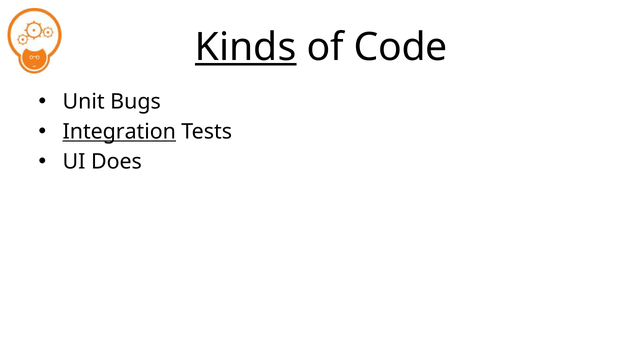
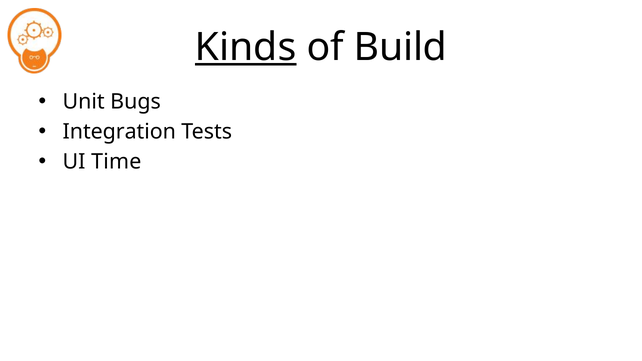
Code: Code -> Build
Integration underline: present -> none
Does: Does -> Time
